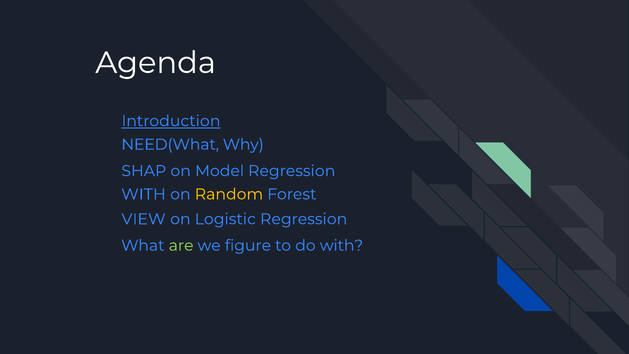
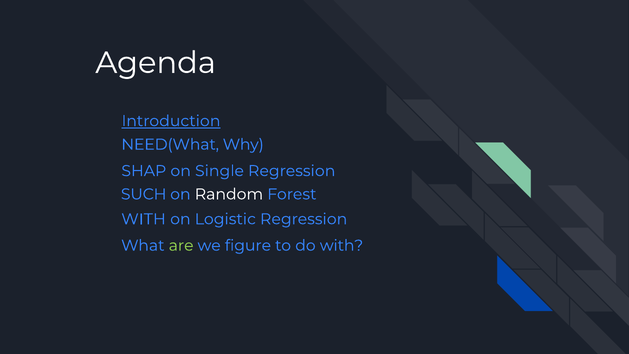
Model: Model -> Single
WITH at (144, 194): WITH -> SUCH
Random colour: yellow -> white
VIEW at (144, 219): VIEW -> WITH
